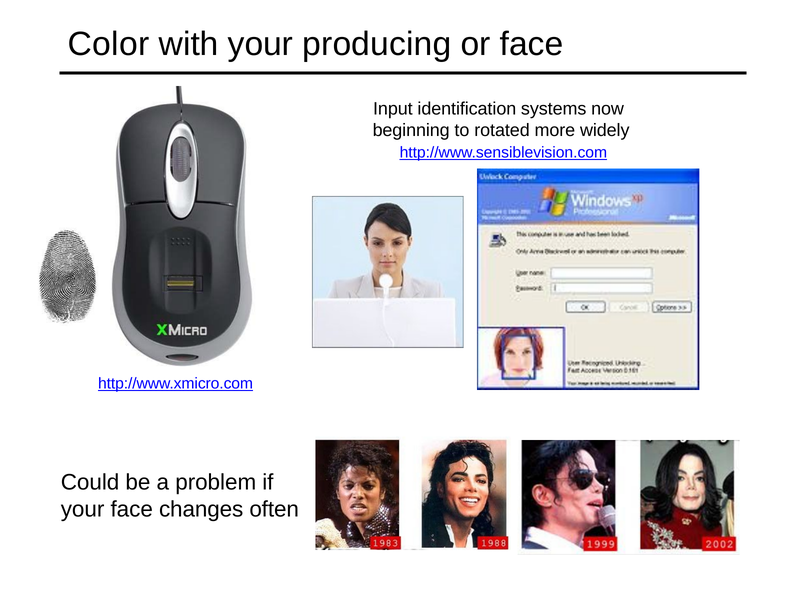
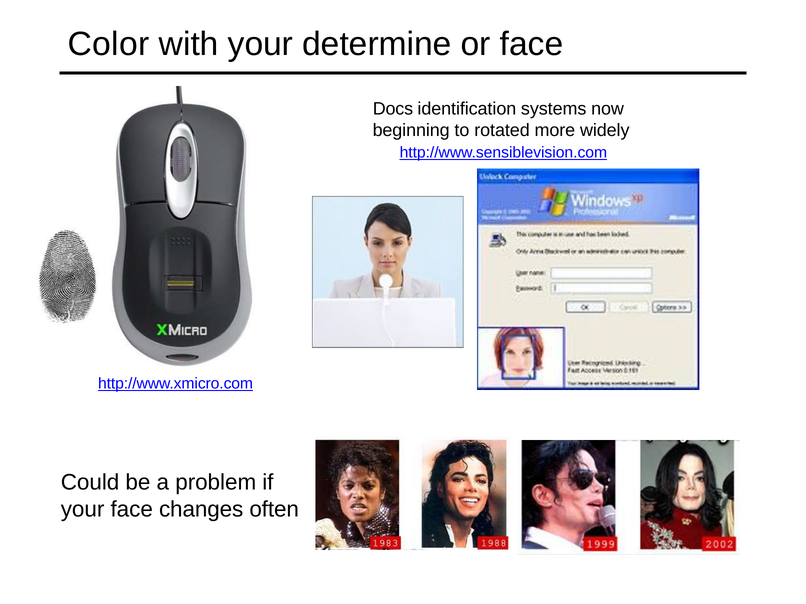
producing: producing -> determine
Input: Input -> Docs
